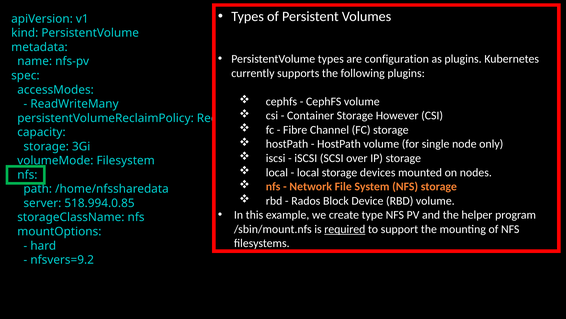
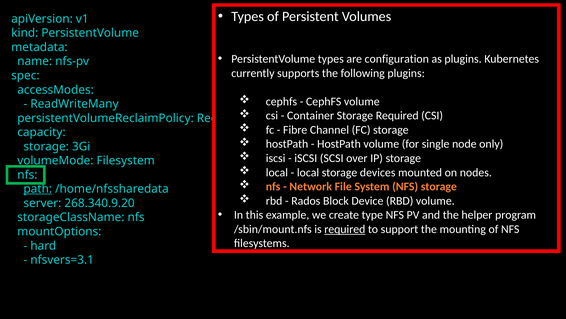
Storage However: However -> Required
path underline: none -> present
518.994.0.85: 518.994.0.85 -> 268.340.9.20
nfsvers=9.2: nfsvers=9.2 -> nfsvers=3.1
